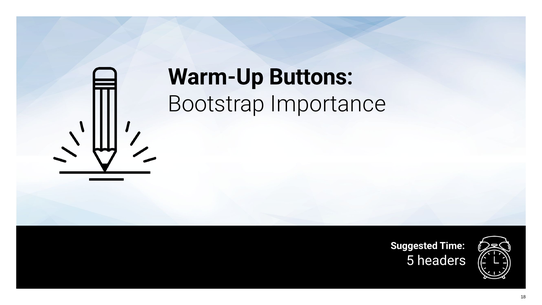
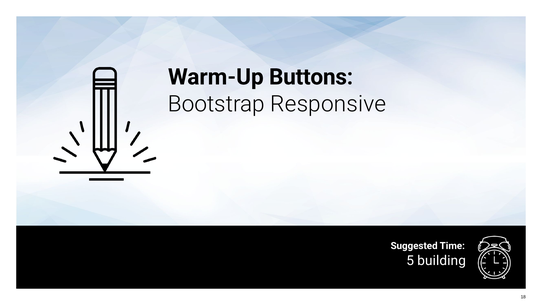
Importance: Importance -> Responsive
headers: headers -> building
